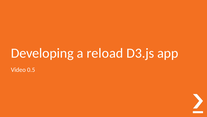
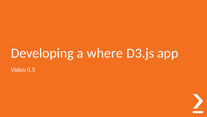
reload: reload -> where
